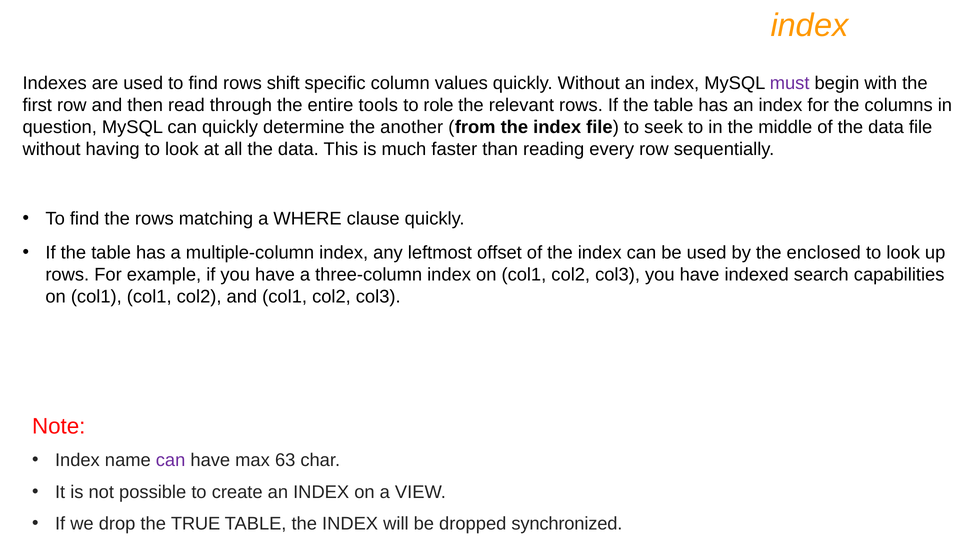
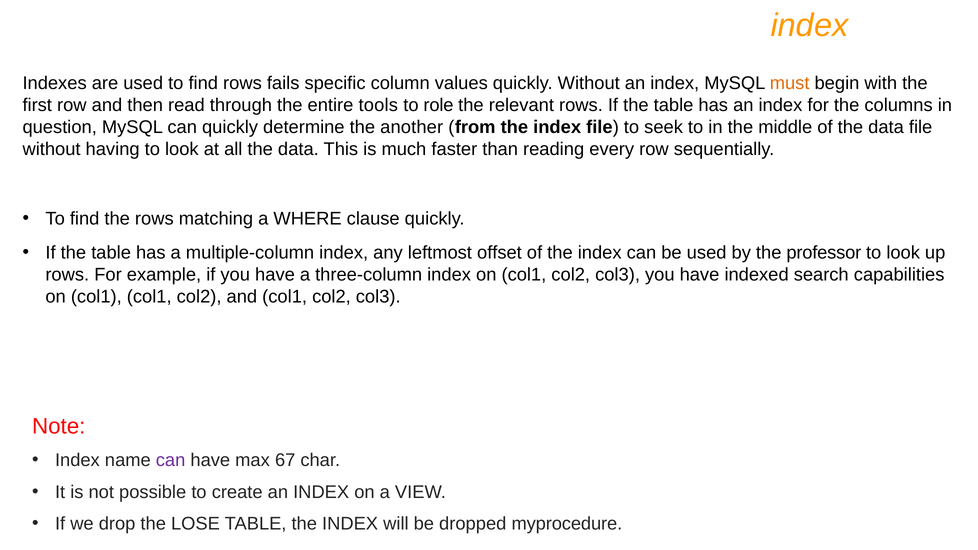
shift: shift -> fails
must colour: purple -> orange
enclosed: enclosed -> professor
63: 63 -> 67
TRUE: TRUE -> LOSE
synchronized: synchronized -> myprocedure
